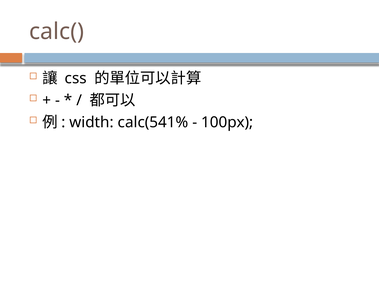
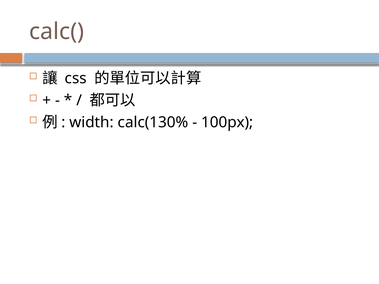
calc(541%: calc(541% -> calc(130%
